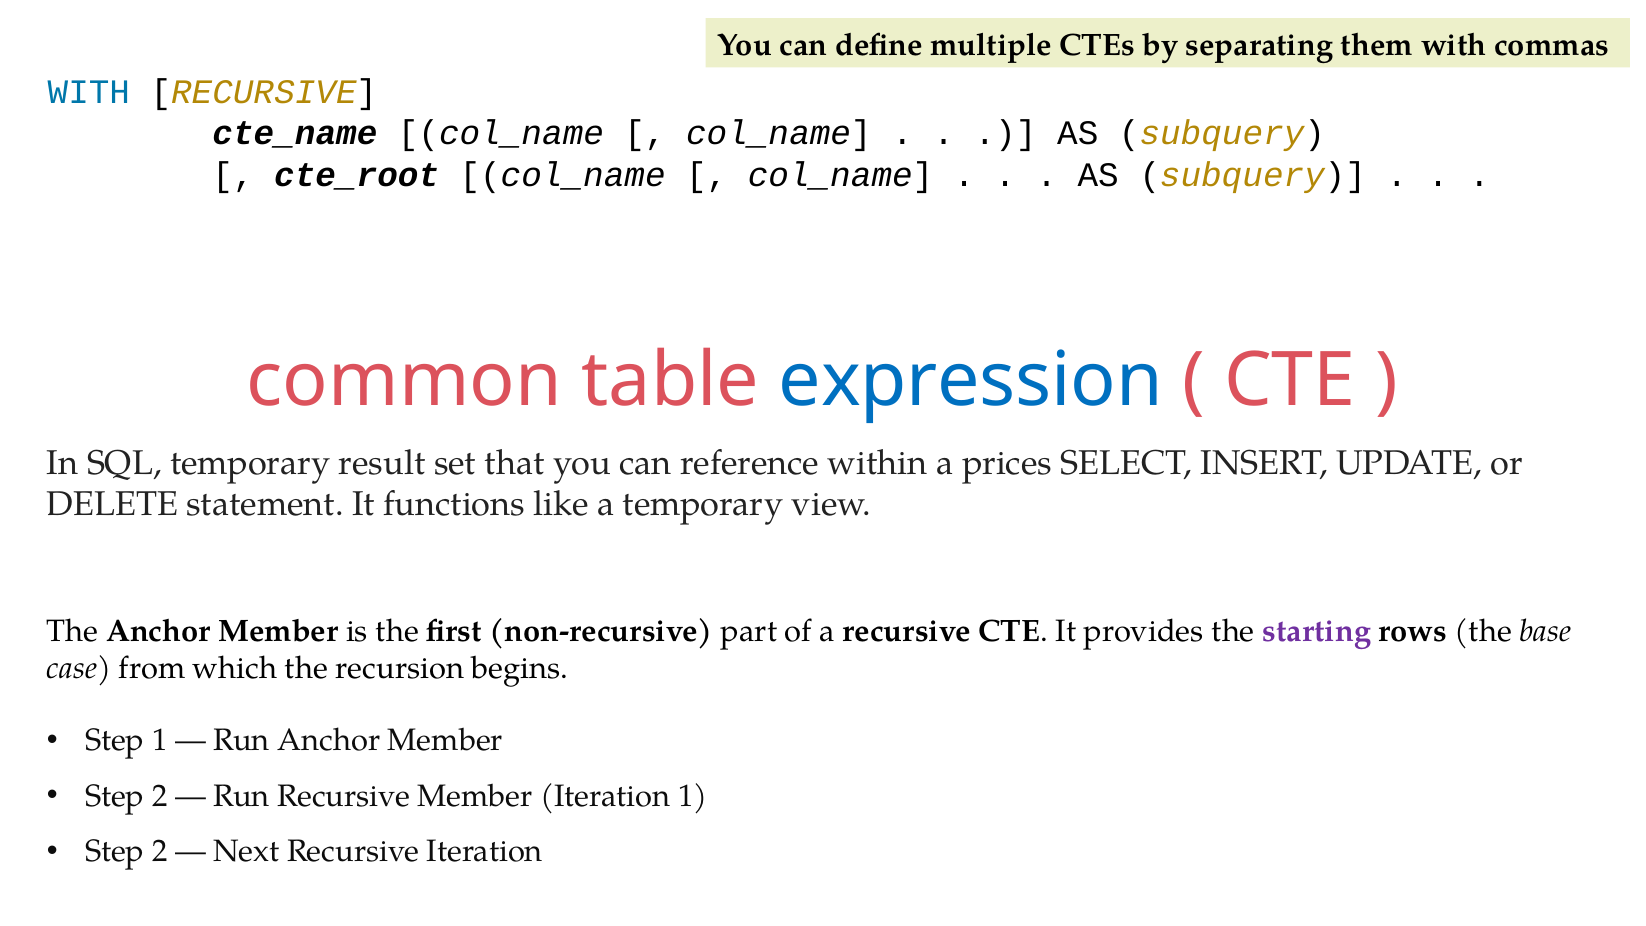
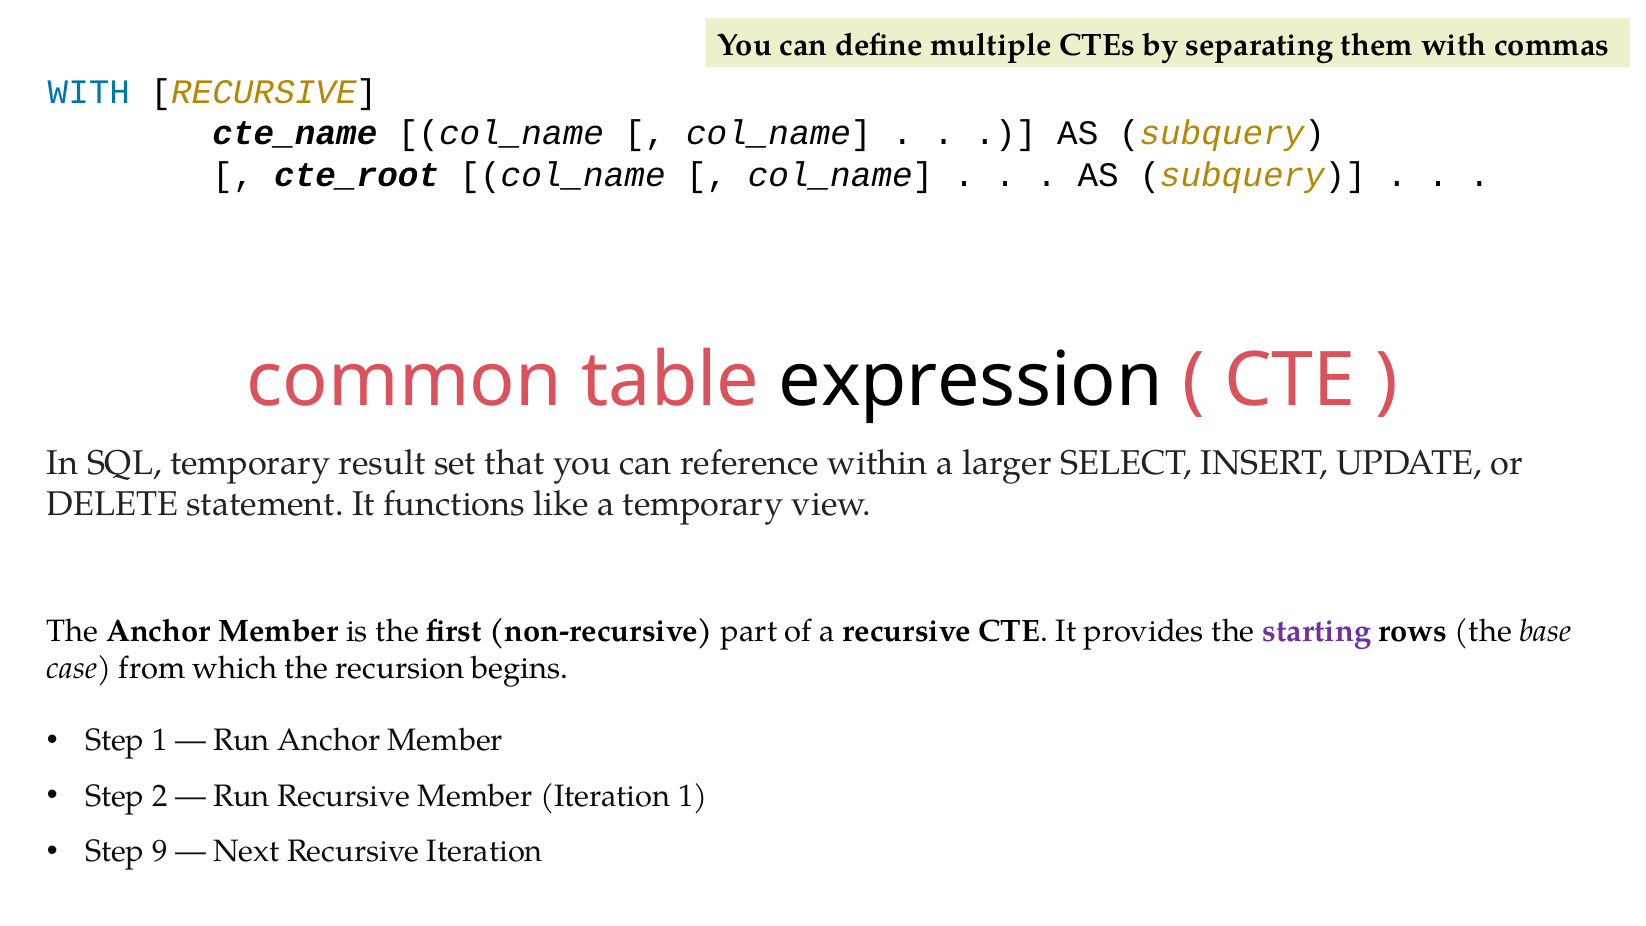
expression colour: blue -> black
prices: prices -> larger
2 at (160, 852): 2 -> 9
